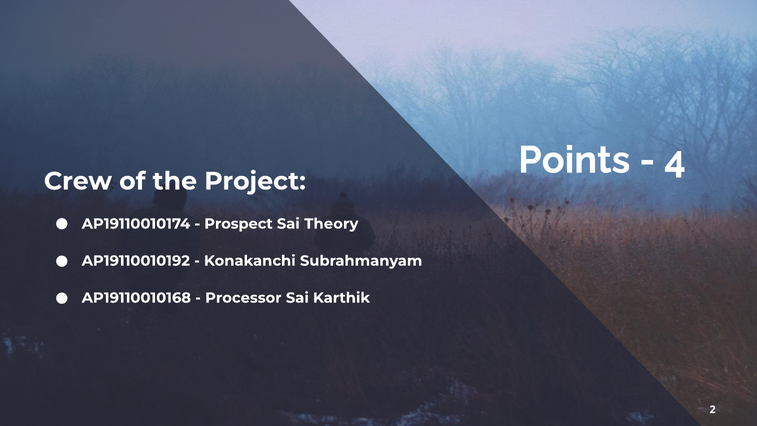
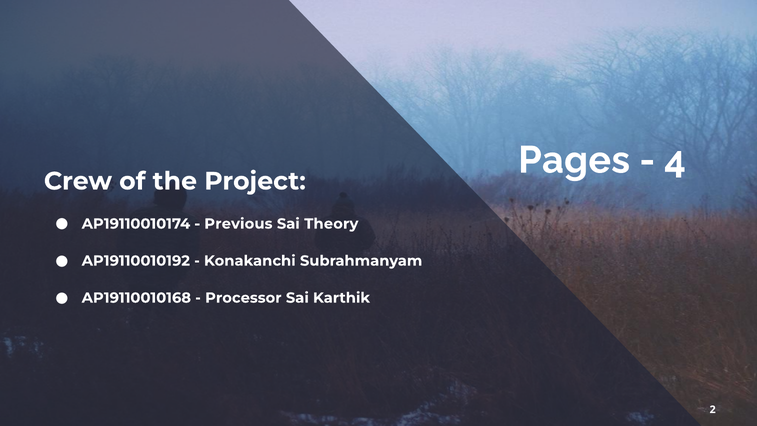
Points: Points -> Pages
Prospect: Prospect -> Previous
